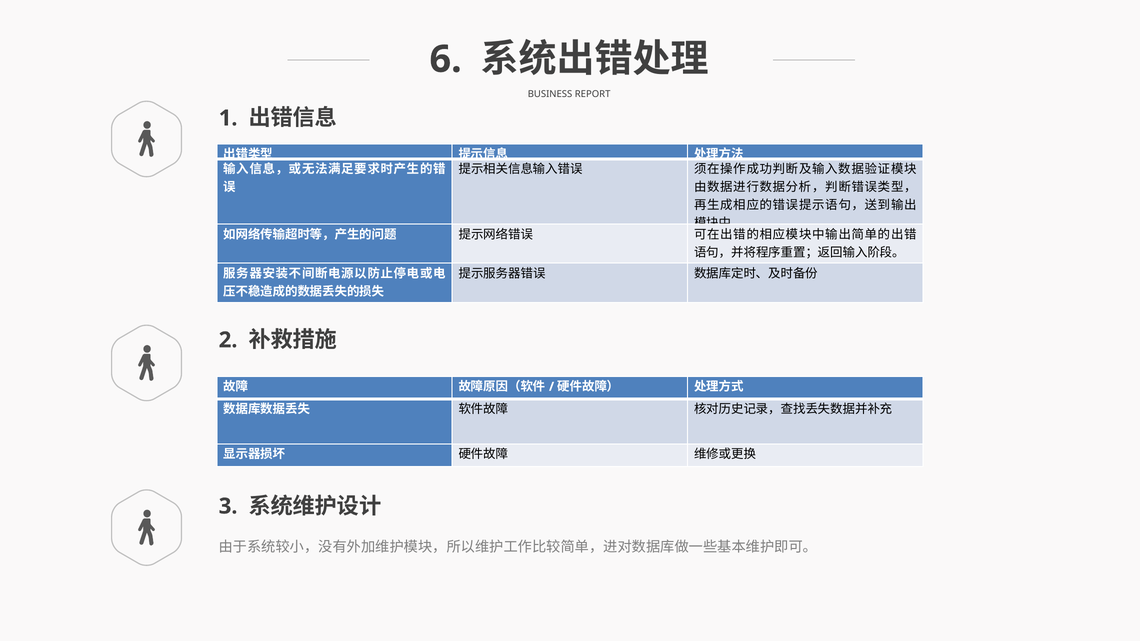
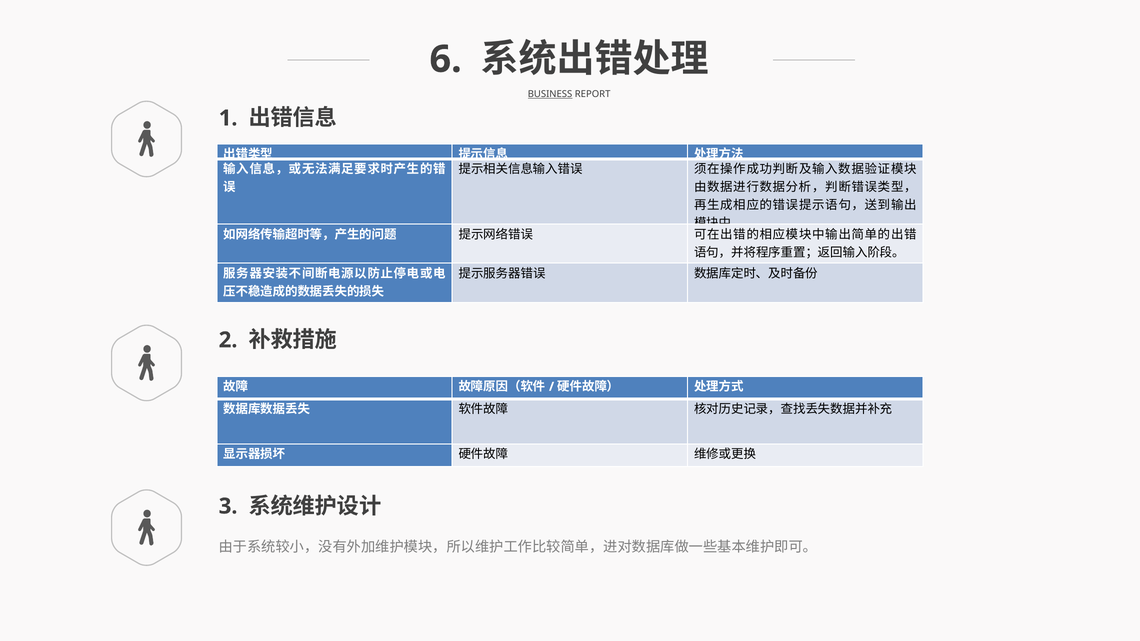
BUSINESS underline: none -> present
